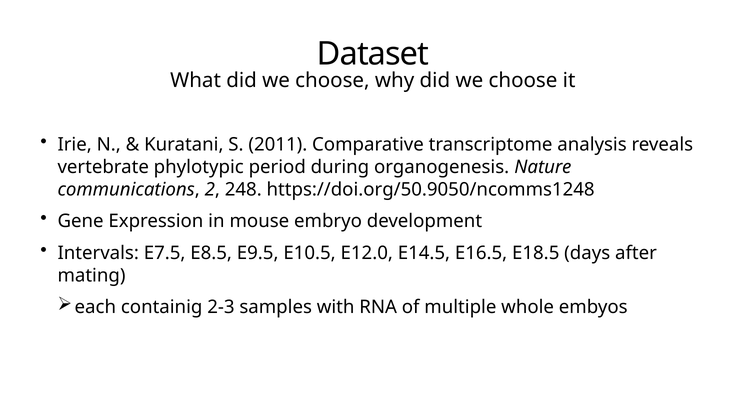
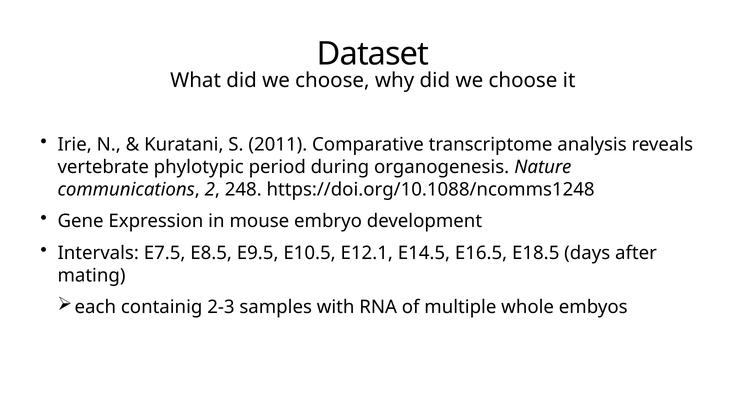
https://doi.org/50.9050/ncomms1248: https://doi.org/50.9050/ncomms1248 -> https://doi.org/10.1088/ncomms1248
E12.0: E12.0 -> E12.1
